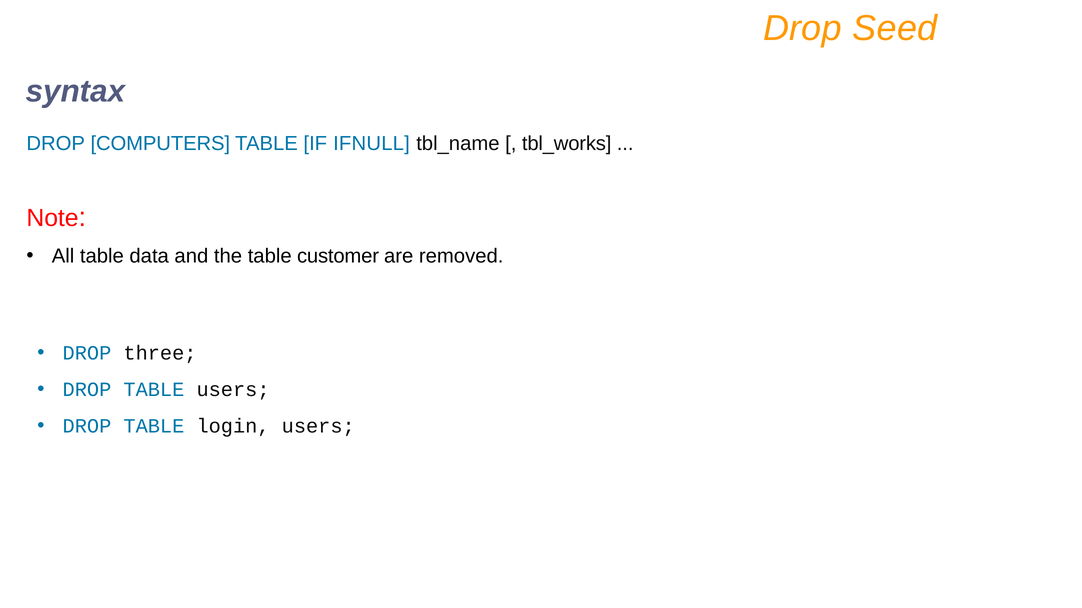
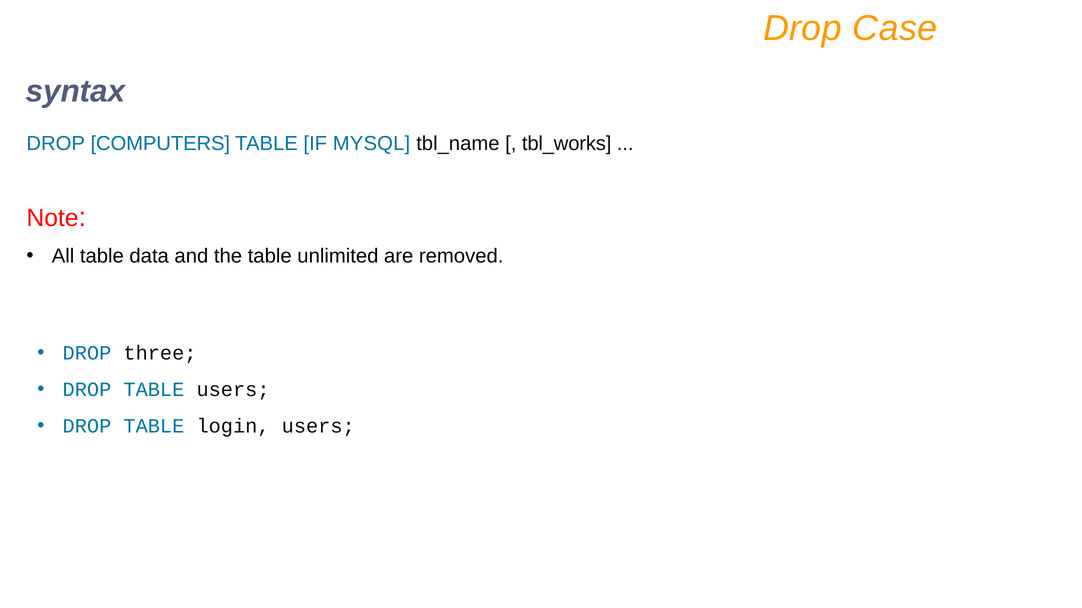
Seed: Seed -> Case
IFNULL: IFNULL -> MYSQL
customer: customer -> unlimited
